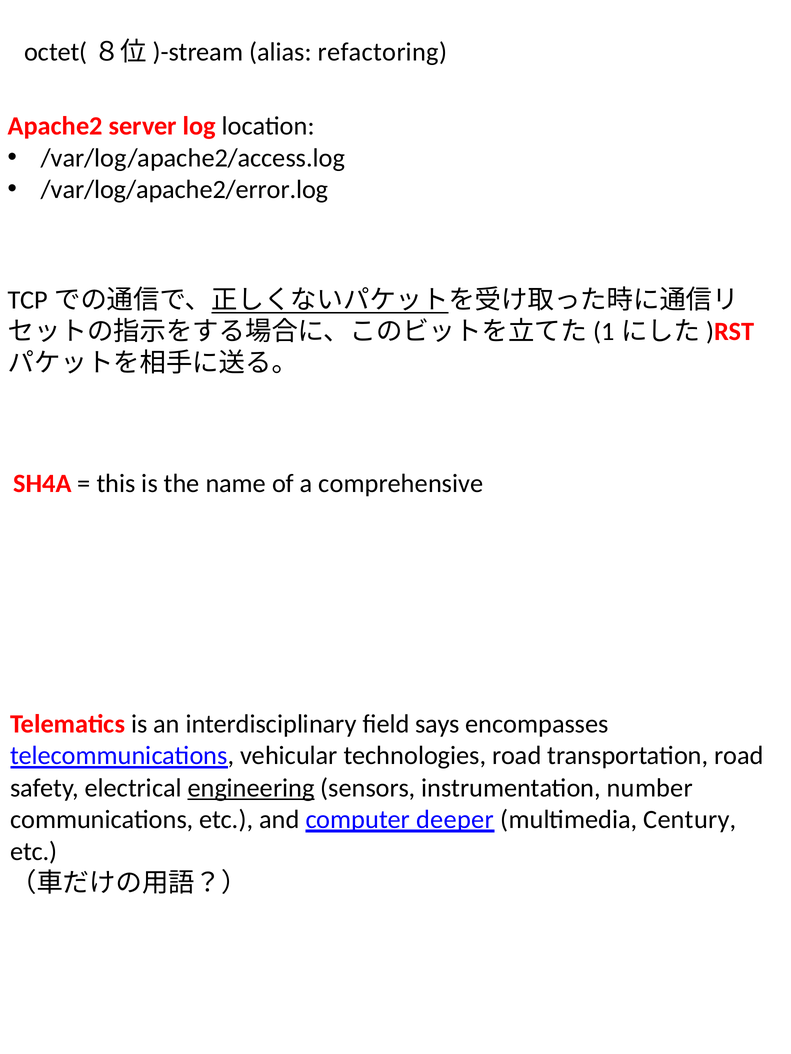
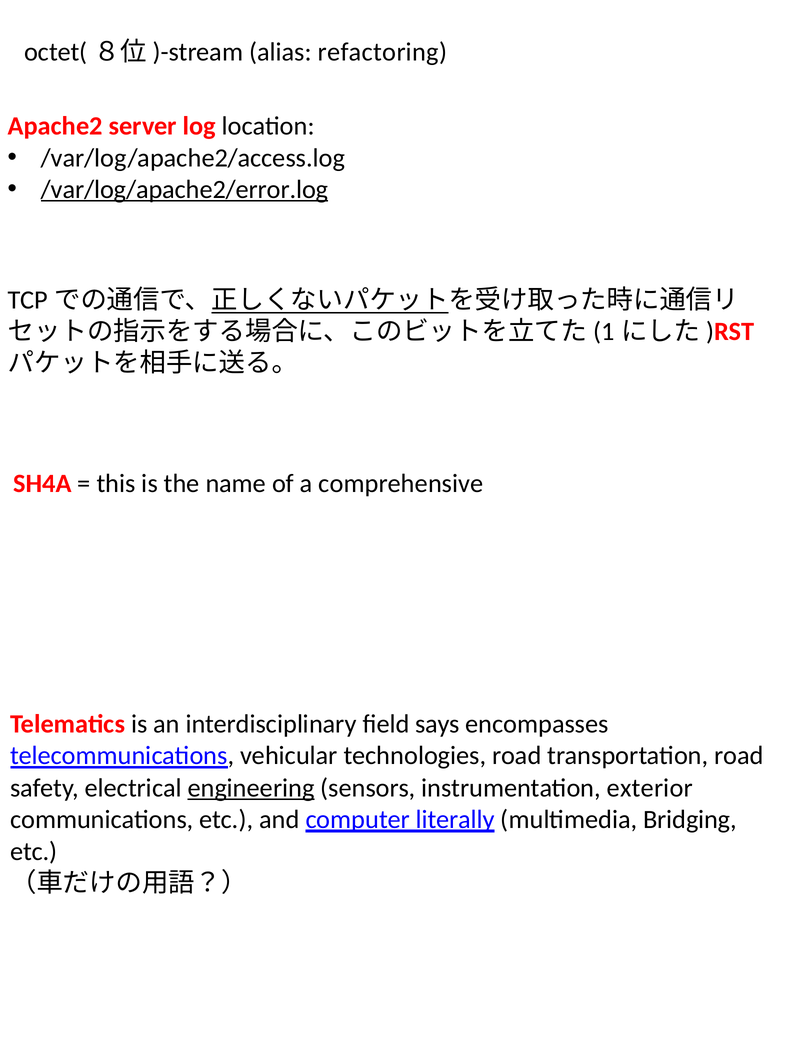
/var/log/apache2/error.log underline: none -> present
number: number -> exterior
deeper: deeper -> literally
Century: Century -> Bridging
